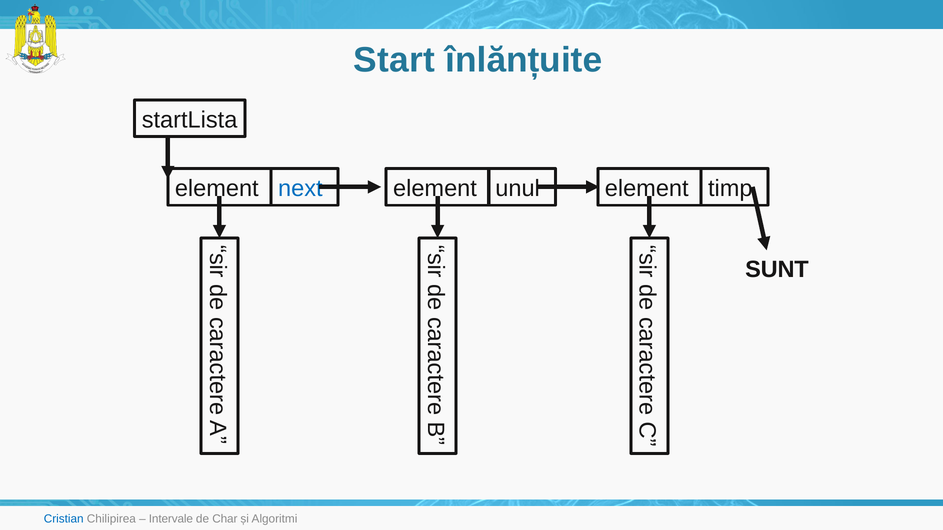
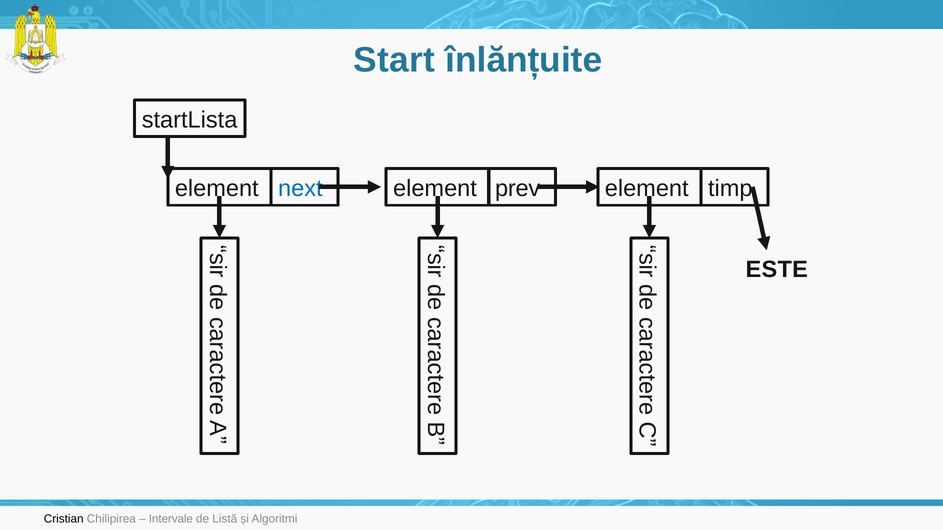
unul: unul -> prev
SUNT: SUNT -> ESTE
Cristian colour: blue -> black
Char: Char -> Listă
